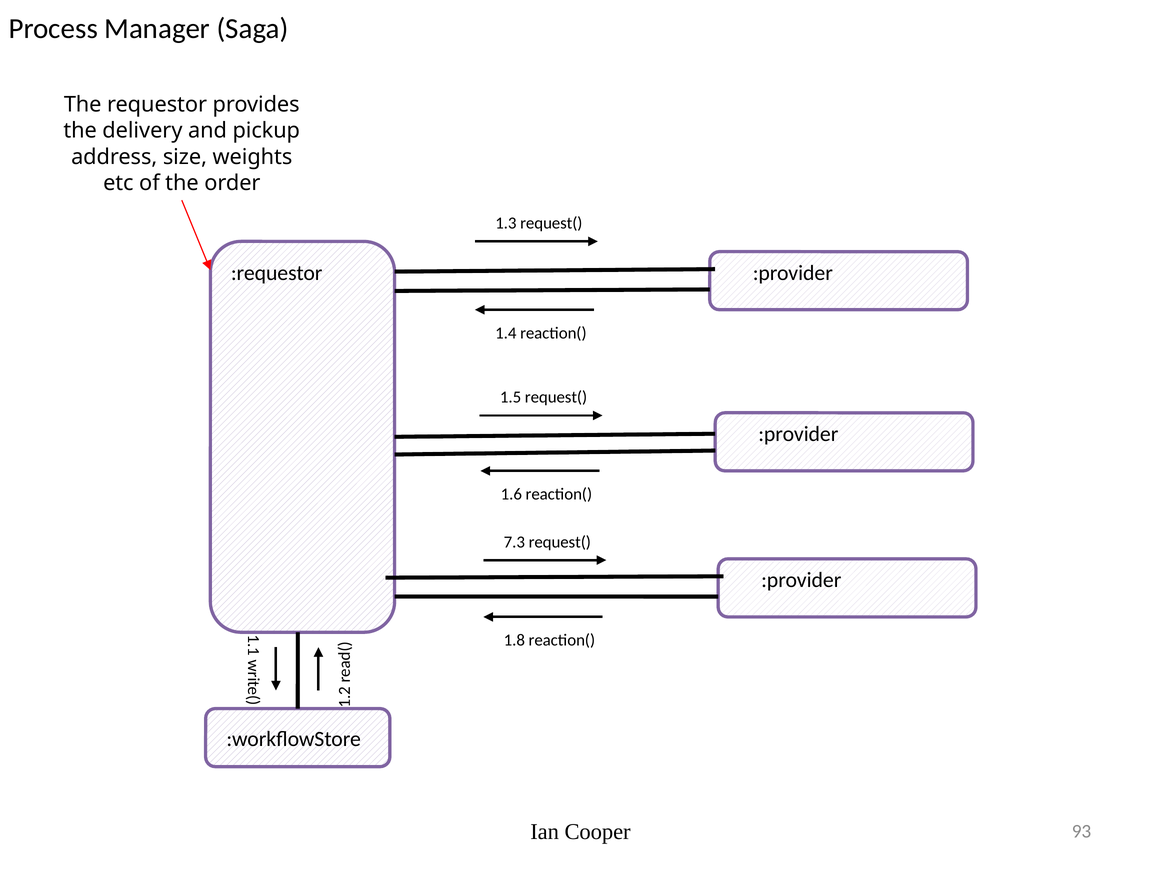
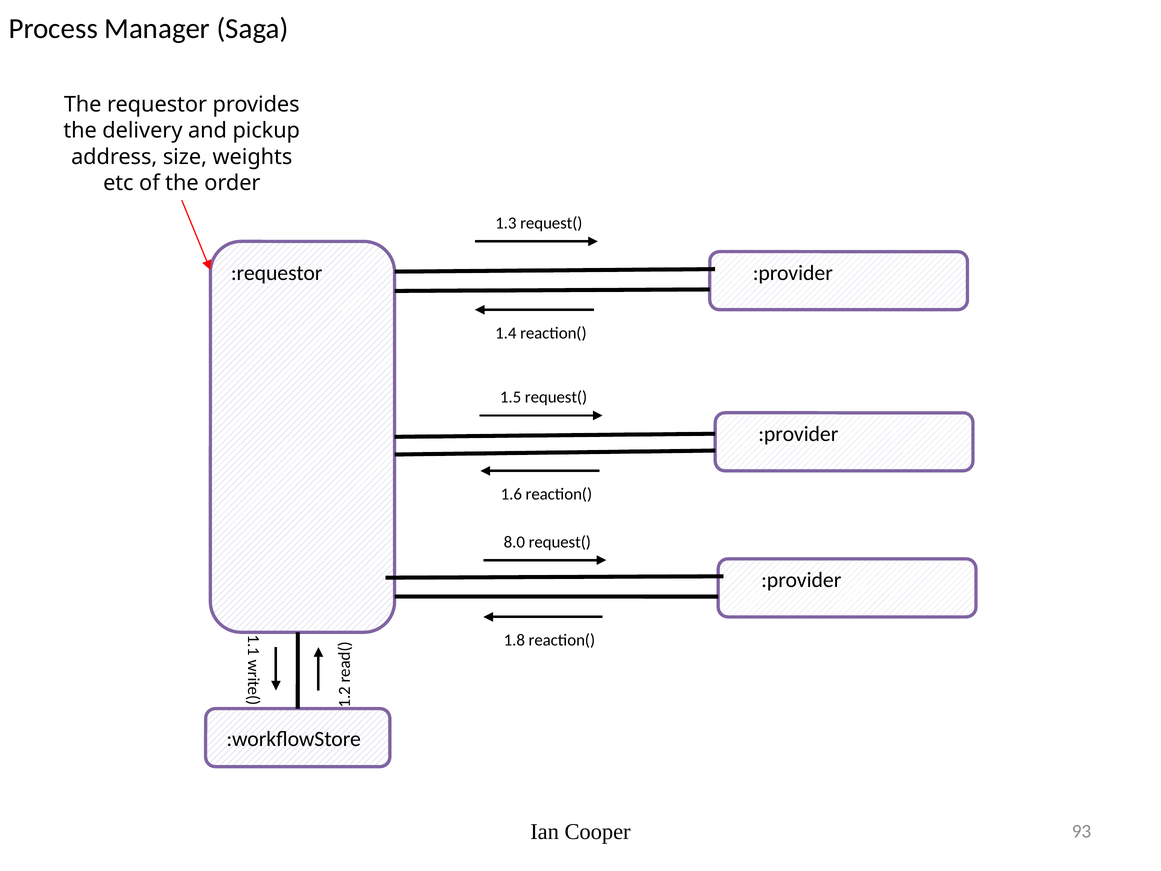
7.3: 7.3 -> 8.0
